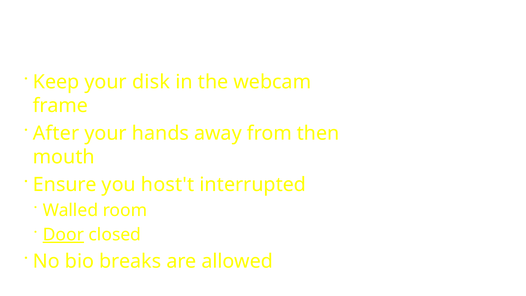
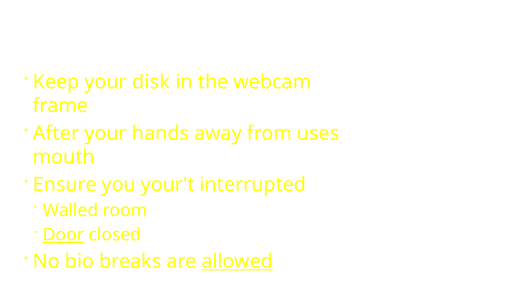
then: then -> uses
host't: host't -> your't
allowed underline: none -> present
